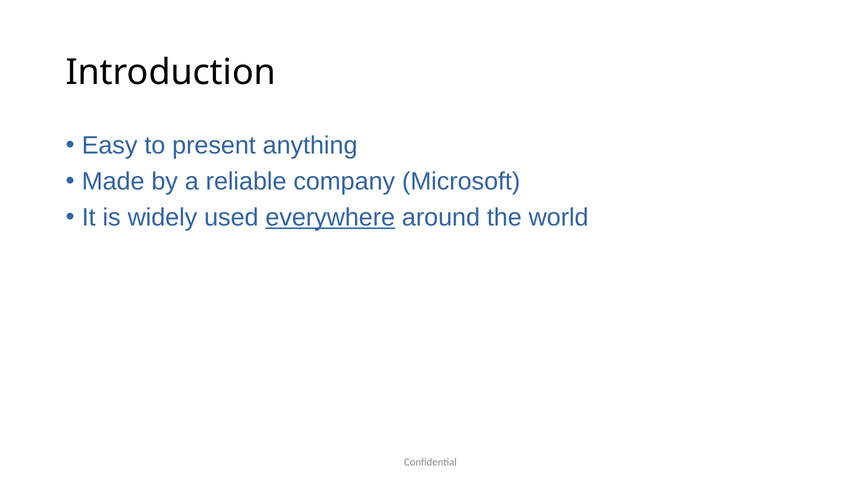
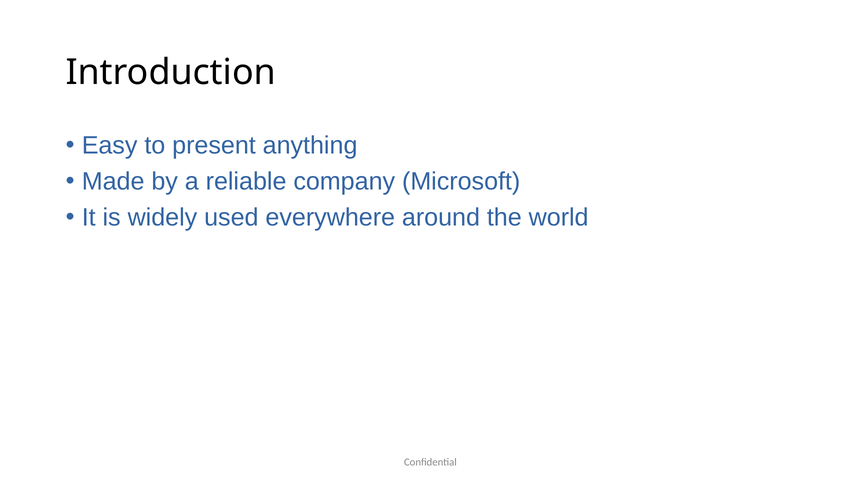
everywhere underline: present -> none
